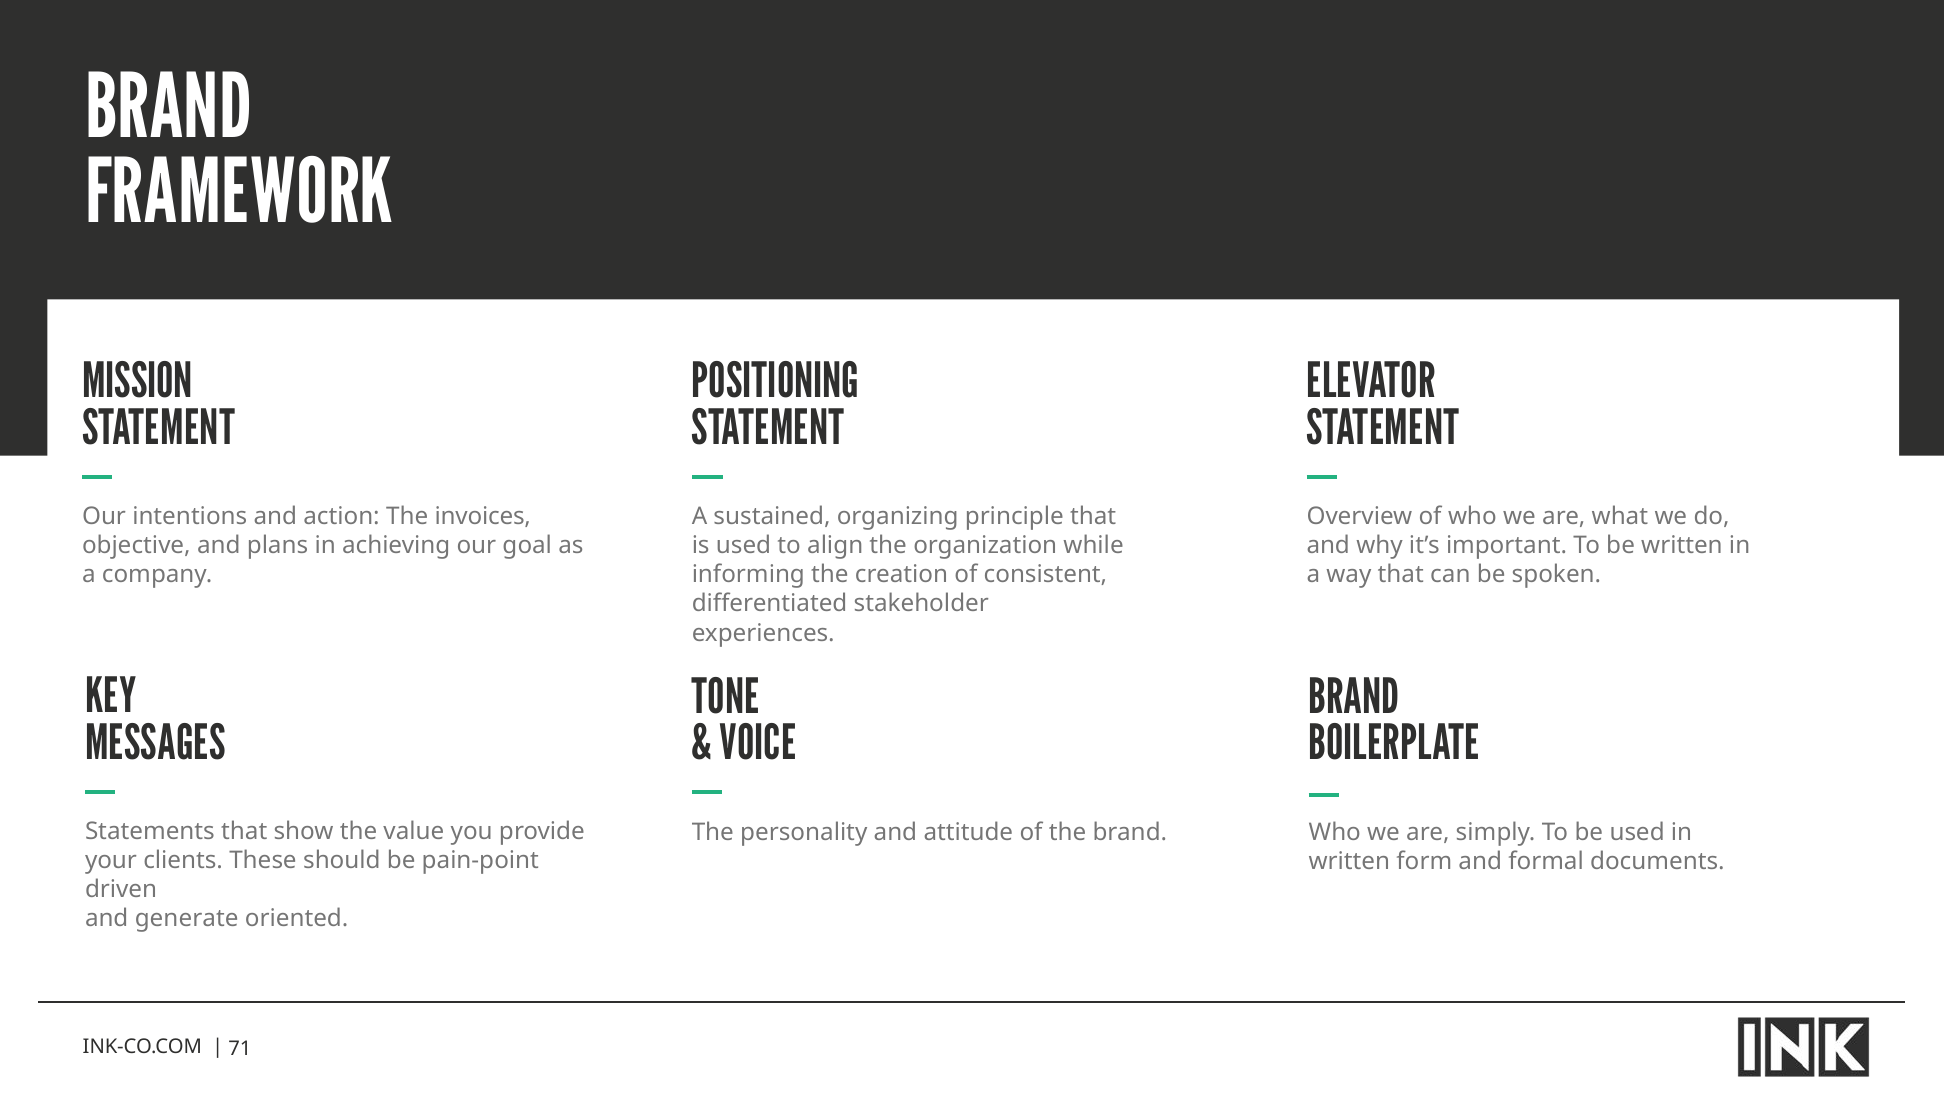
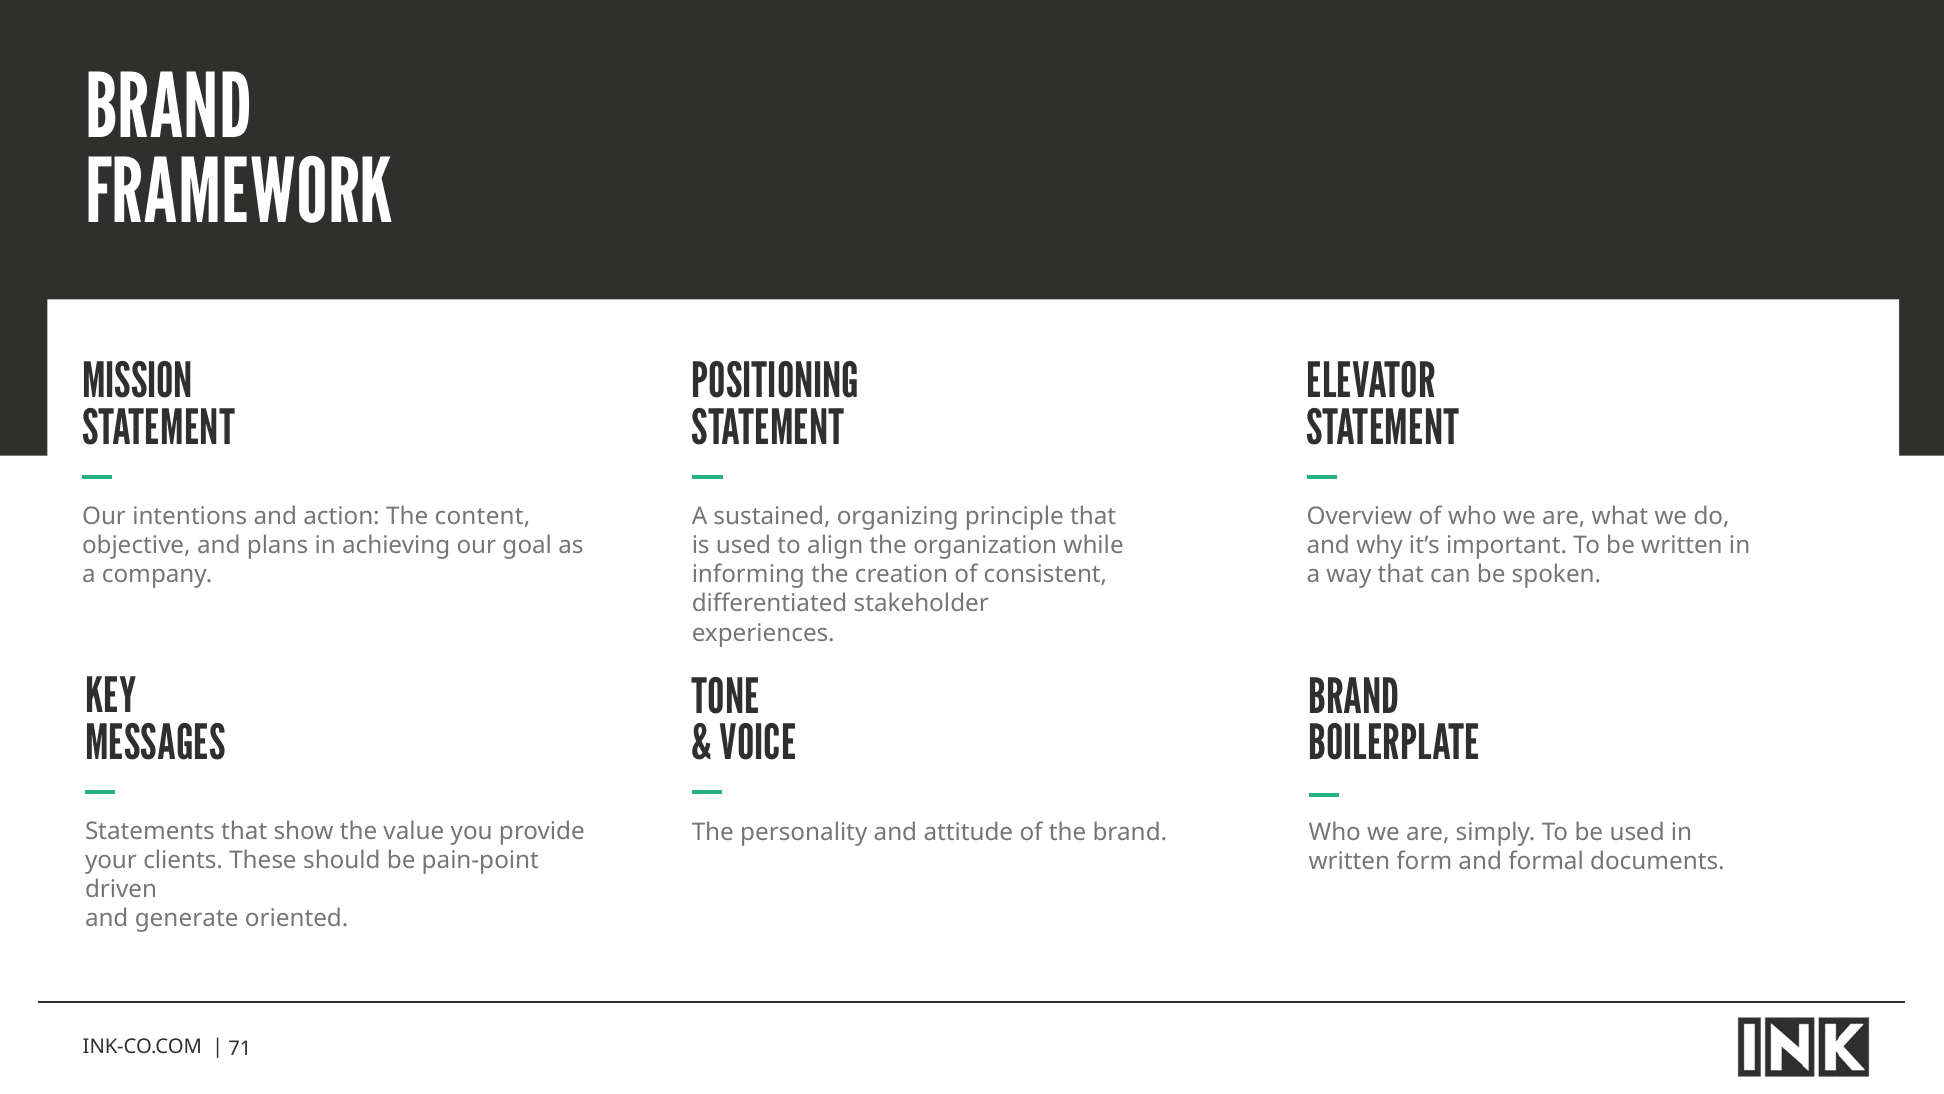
invoices: invoices -> content
